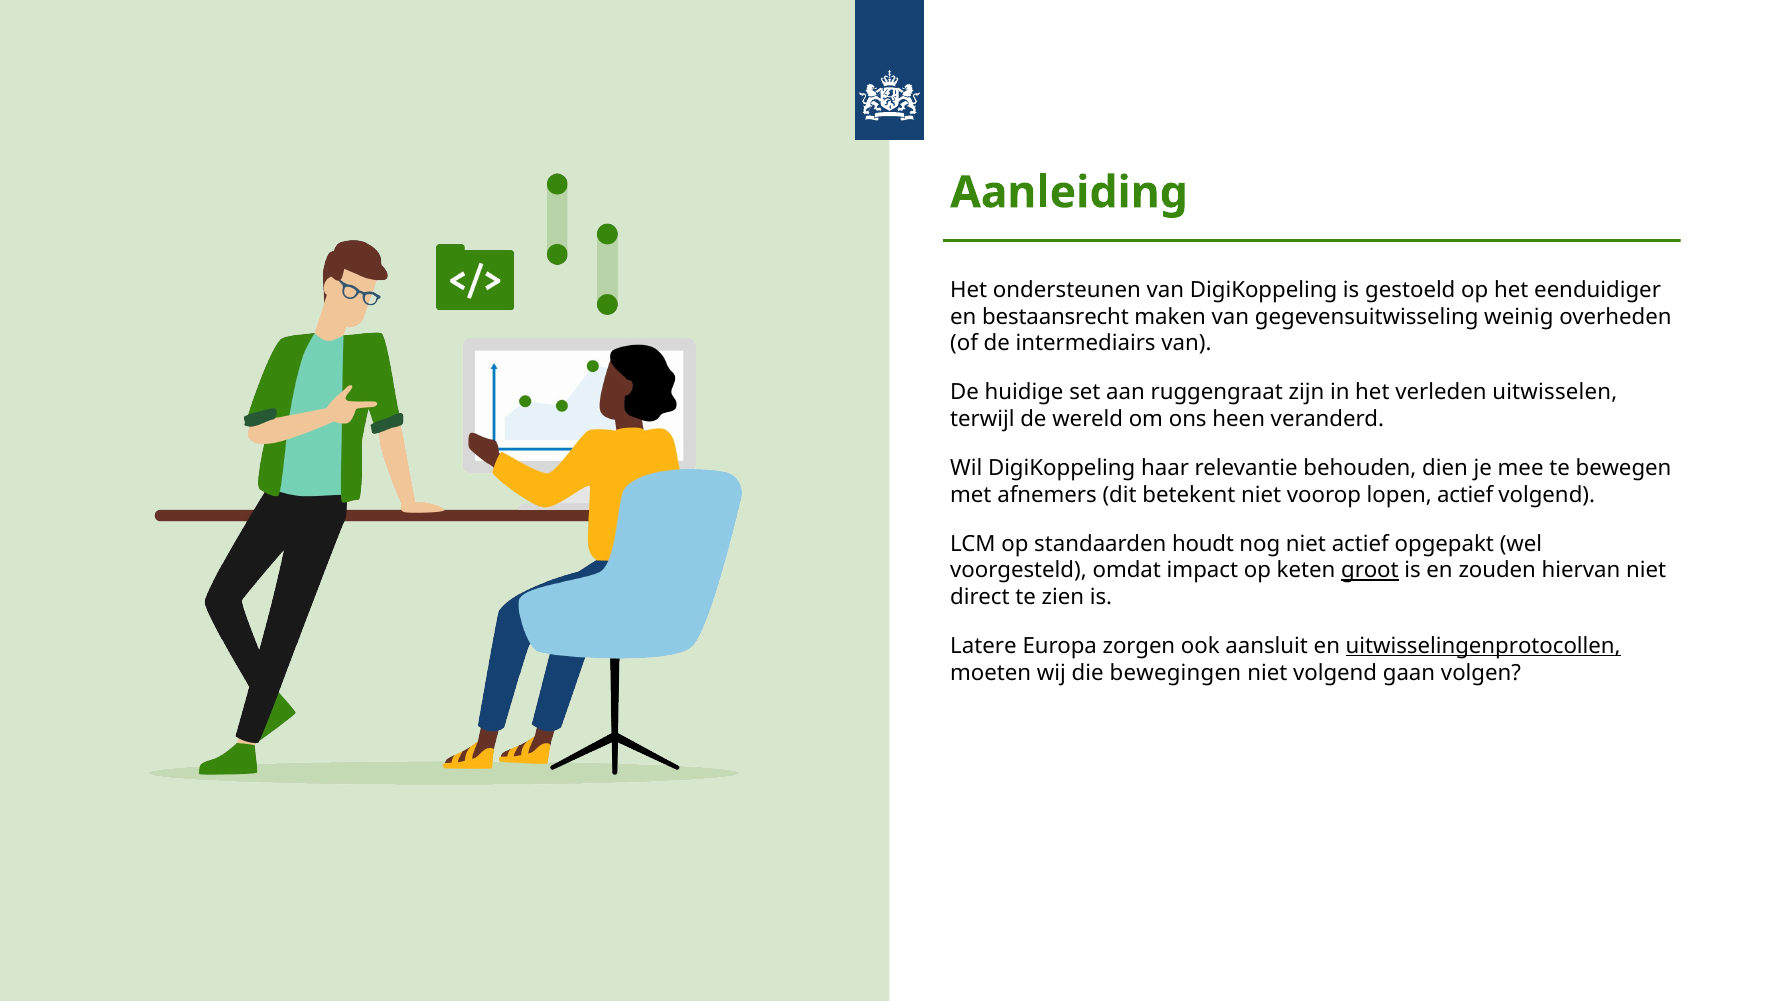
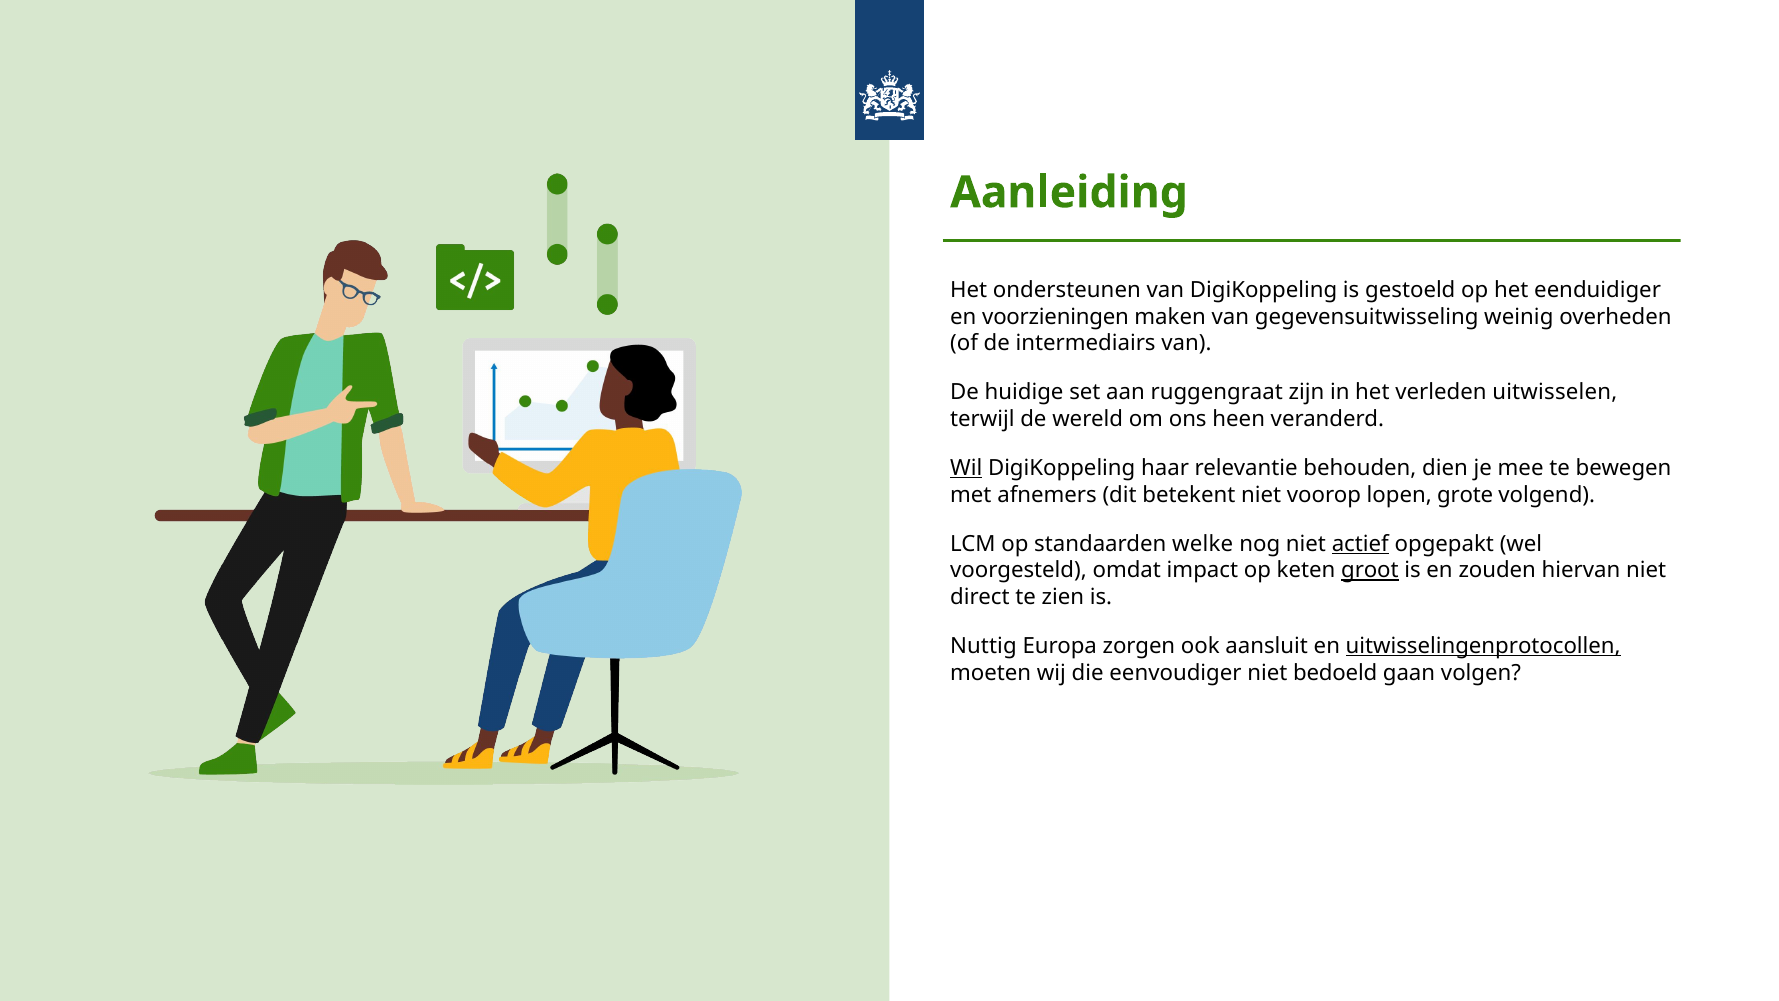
bestaansrecht: bestaansrecht -> voorzieningen
Wil underline: none -> present
lopen actief: actief -> grote
houdt: houdt -> welke
actief at (1360, 544) underline: none -> present
Latere: Latere -> Nuttig
bewegingen: bewegingen -> eenvoudiger
niet volgend: volgend -> bedoeld
